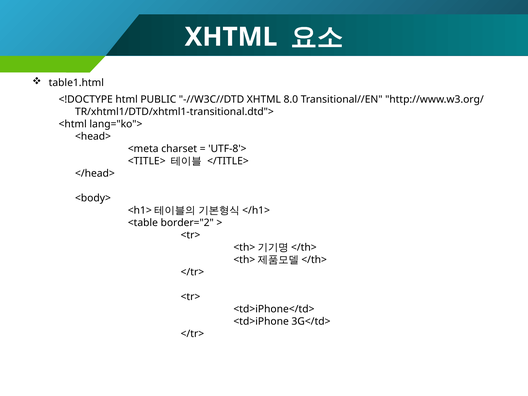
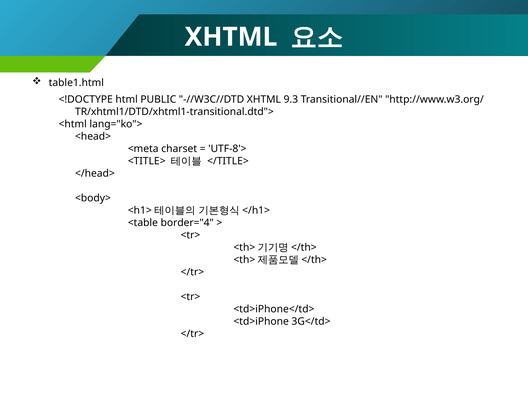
8.0: 8.0 -> 9.3
border="2: border="2 -> border="4
